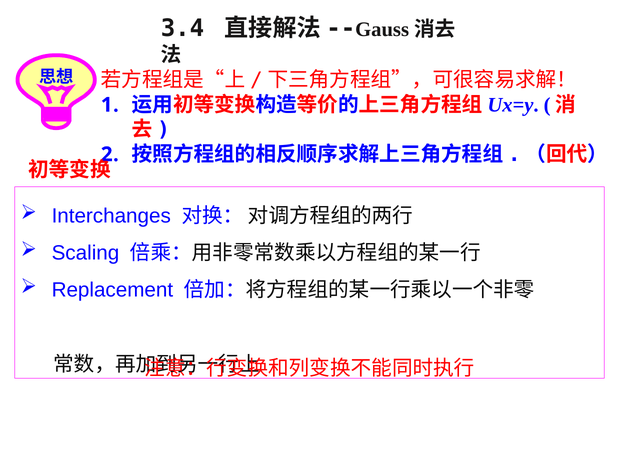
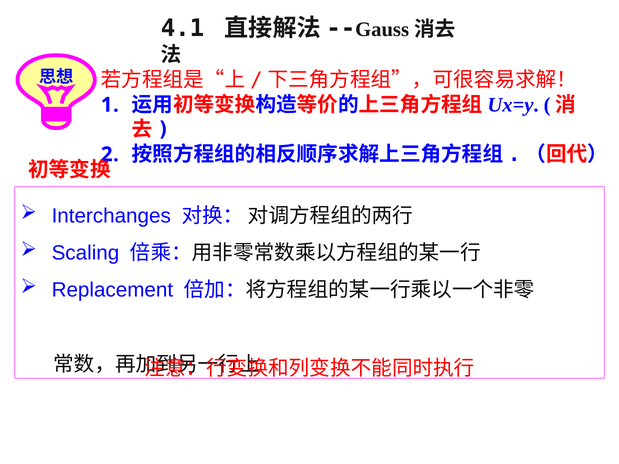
3.4: 3.4 -> 4.1
